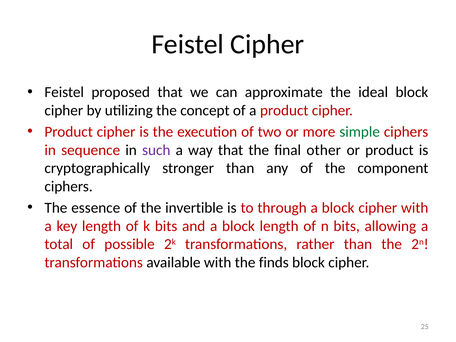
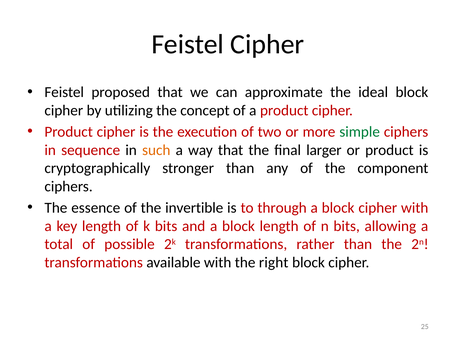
such colour: purple -> orange
other: other -> larger
finds: finds -> right
